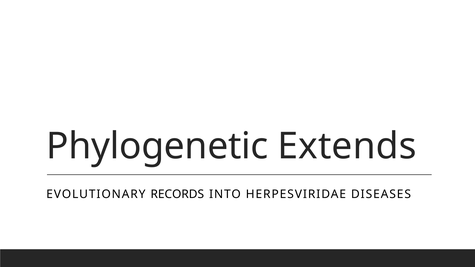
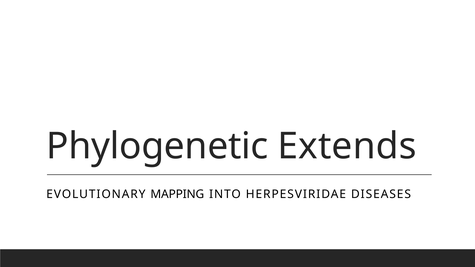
RECORDS: RECORDS -> MAPPING
